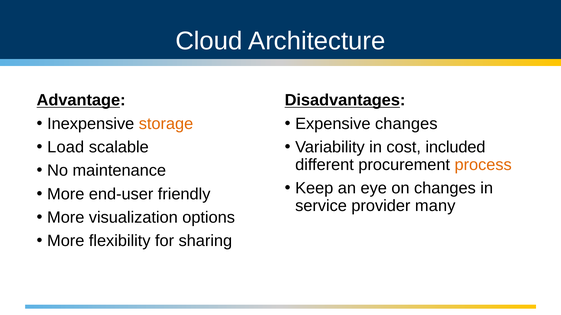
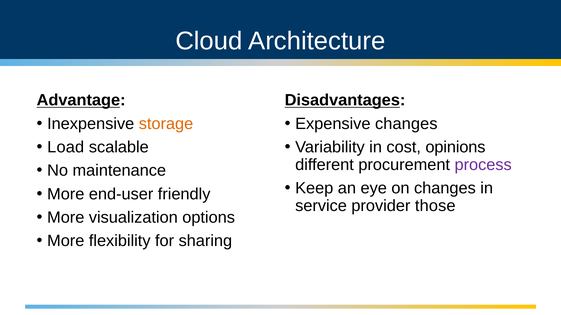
included: included -> opinions
process colour: orange -> purple
many: many -> those
